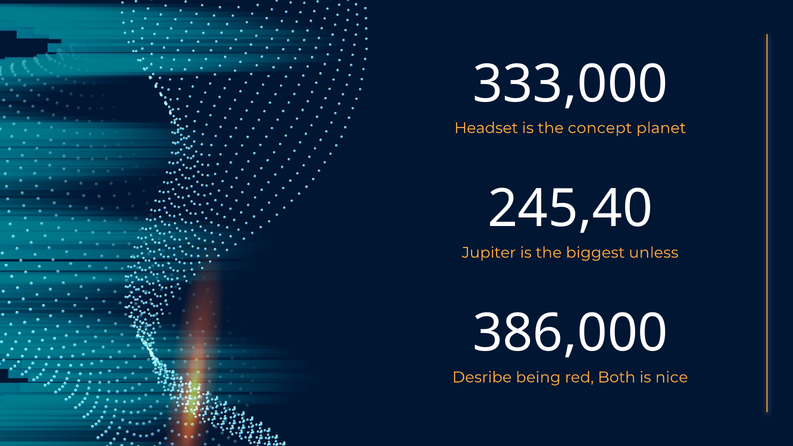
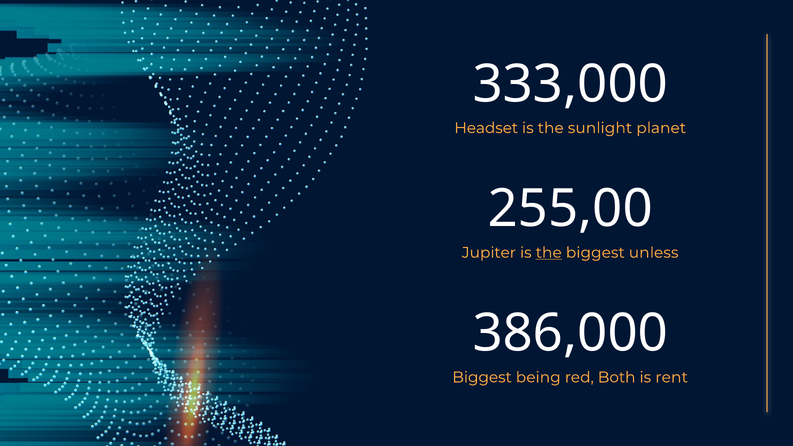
concept: concept -> sunlight
245,40: 245,40 -> 255,00
the at (549, 253) underline: none -> present
Desribe at (482, 377): Desribe -> Biggest
nice: nice -> rent
